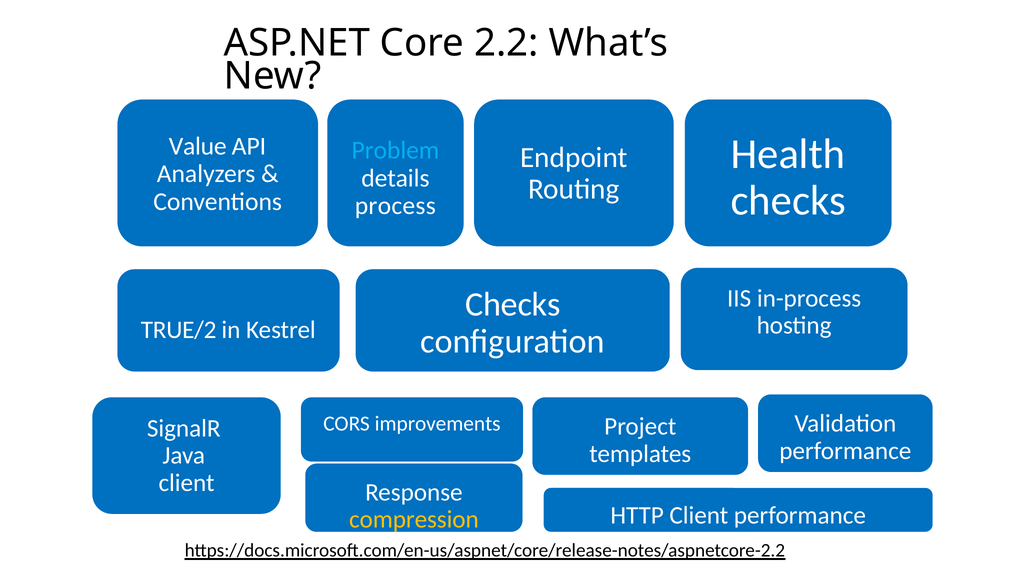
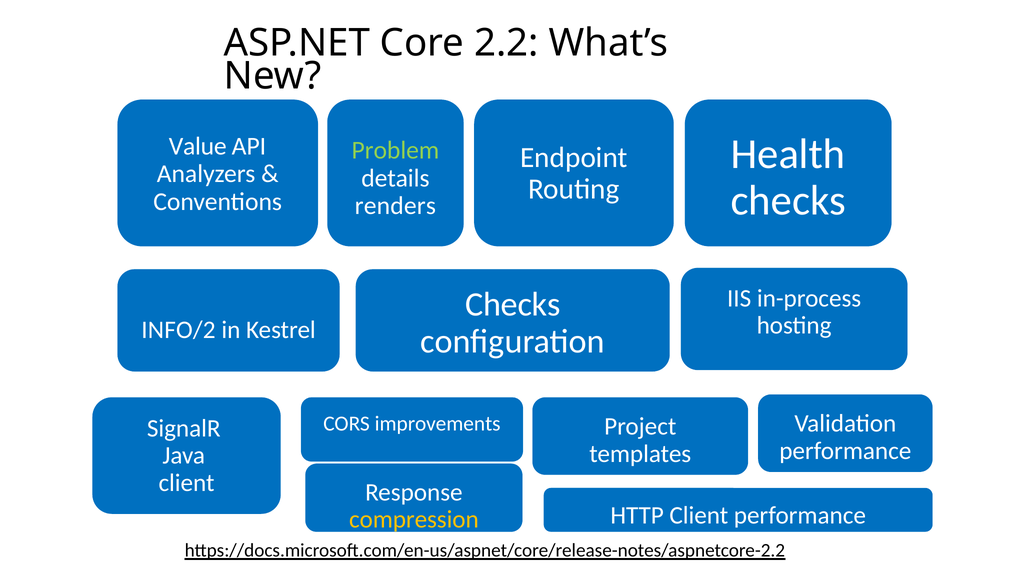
Problem colour: light blue -> light green
process: process -> renders
TRUE/2: TRUE/2 -> INFO/2
